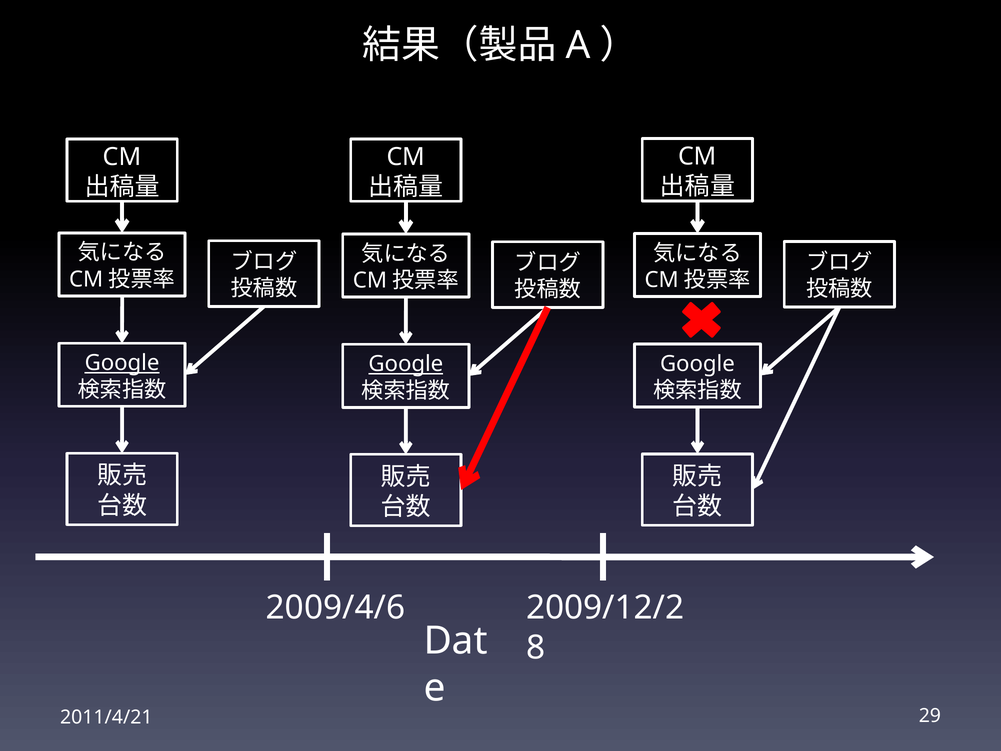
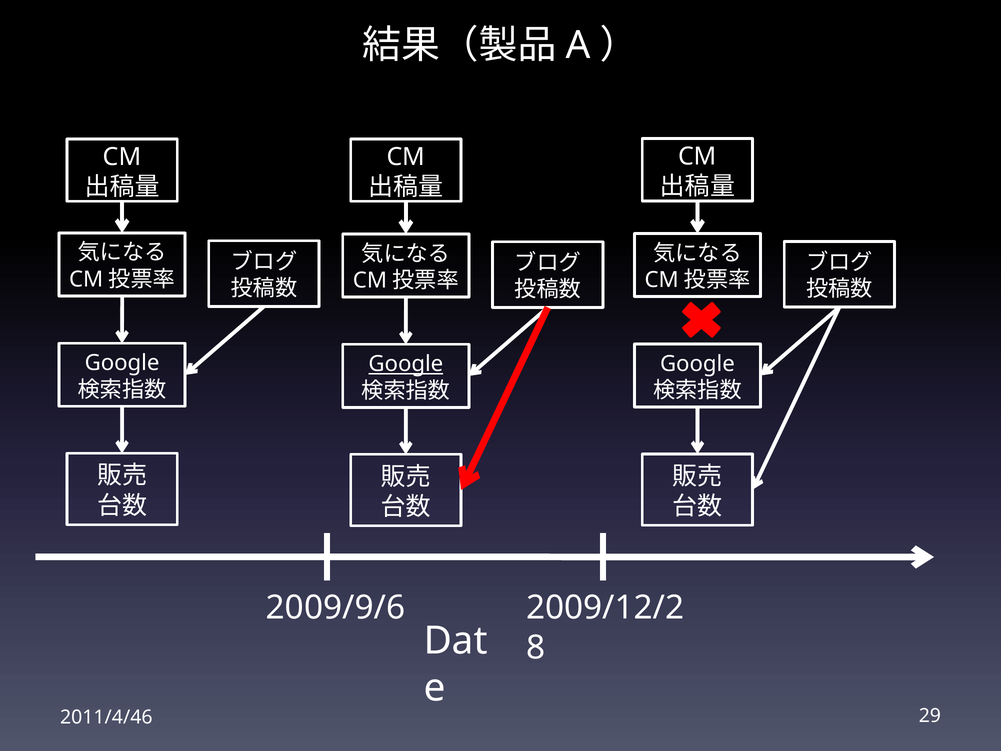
Google at (122, 363) underline: present -> none
2009/4/6: 2009/4/6 -> 2009/9/6
2011/4/21: 2011/4/21 -> 2011/4/46
